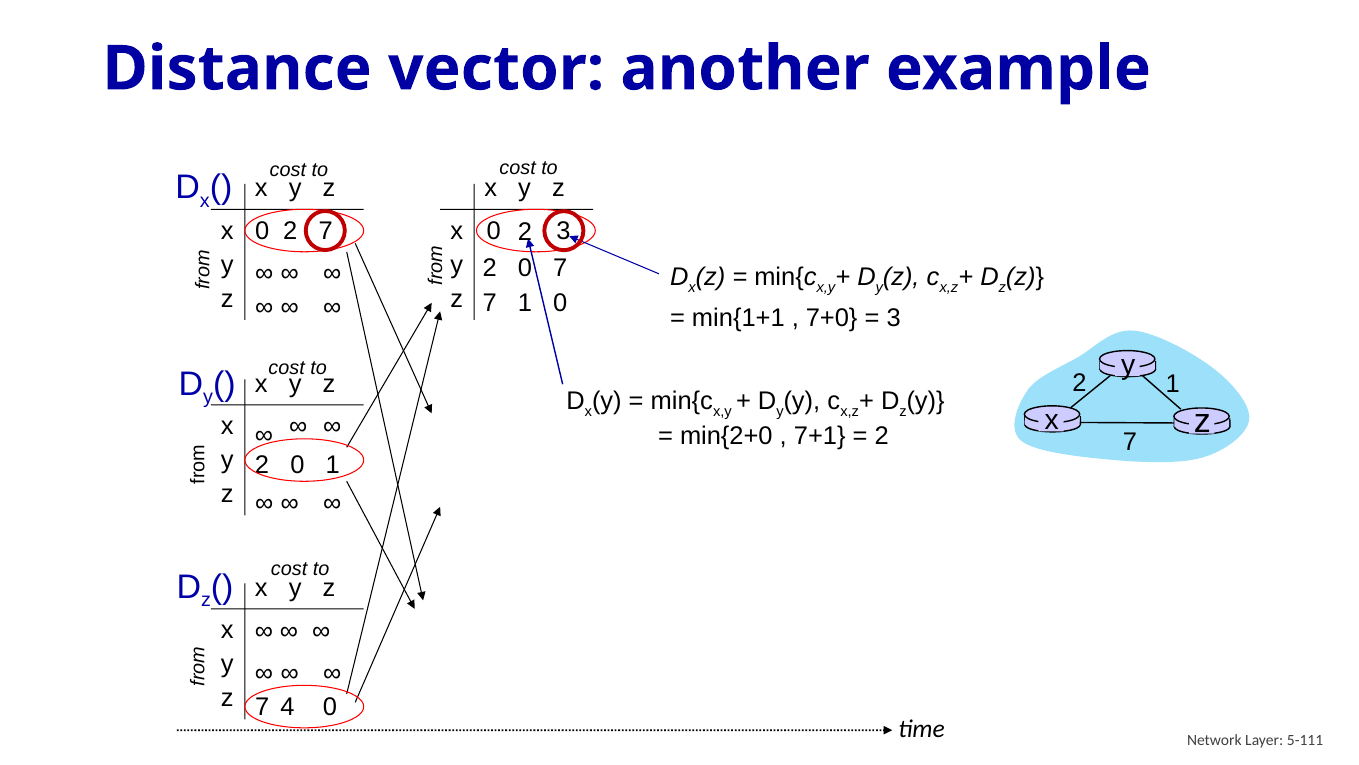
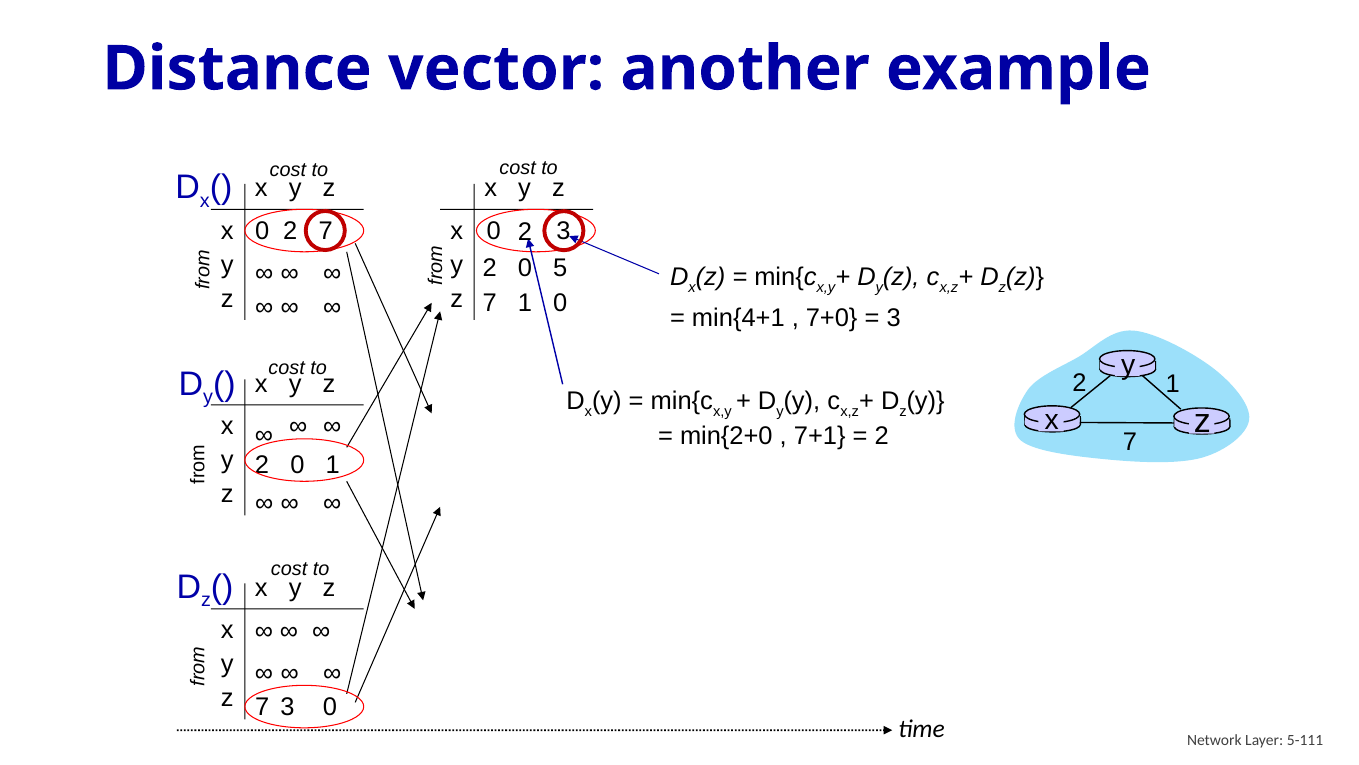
0 7: 7 -> 5
min{1+1: min{1+1 -> min{4+1
7 4: 4 -> 3
